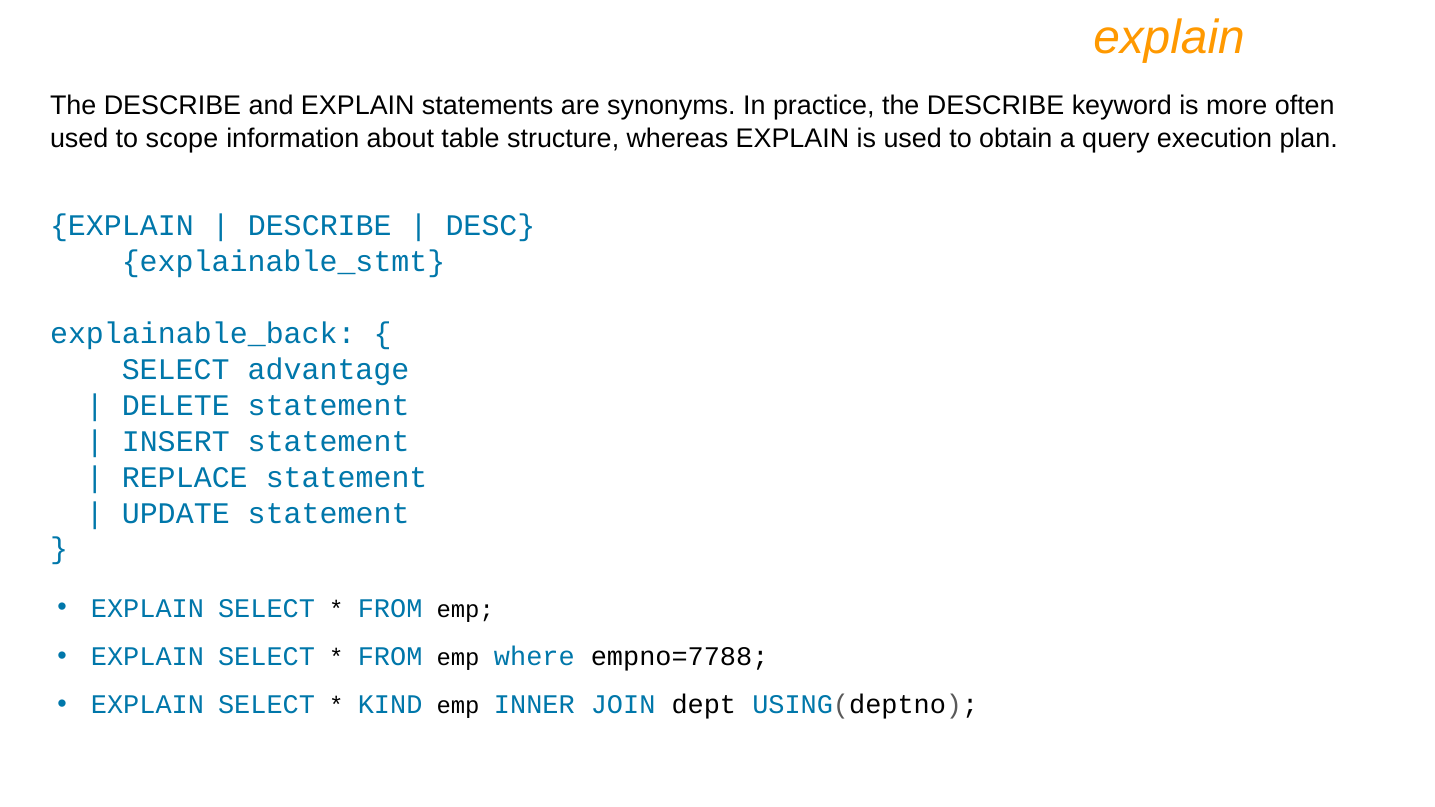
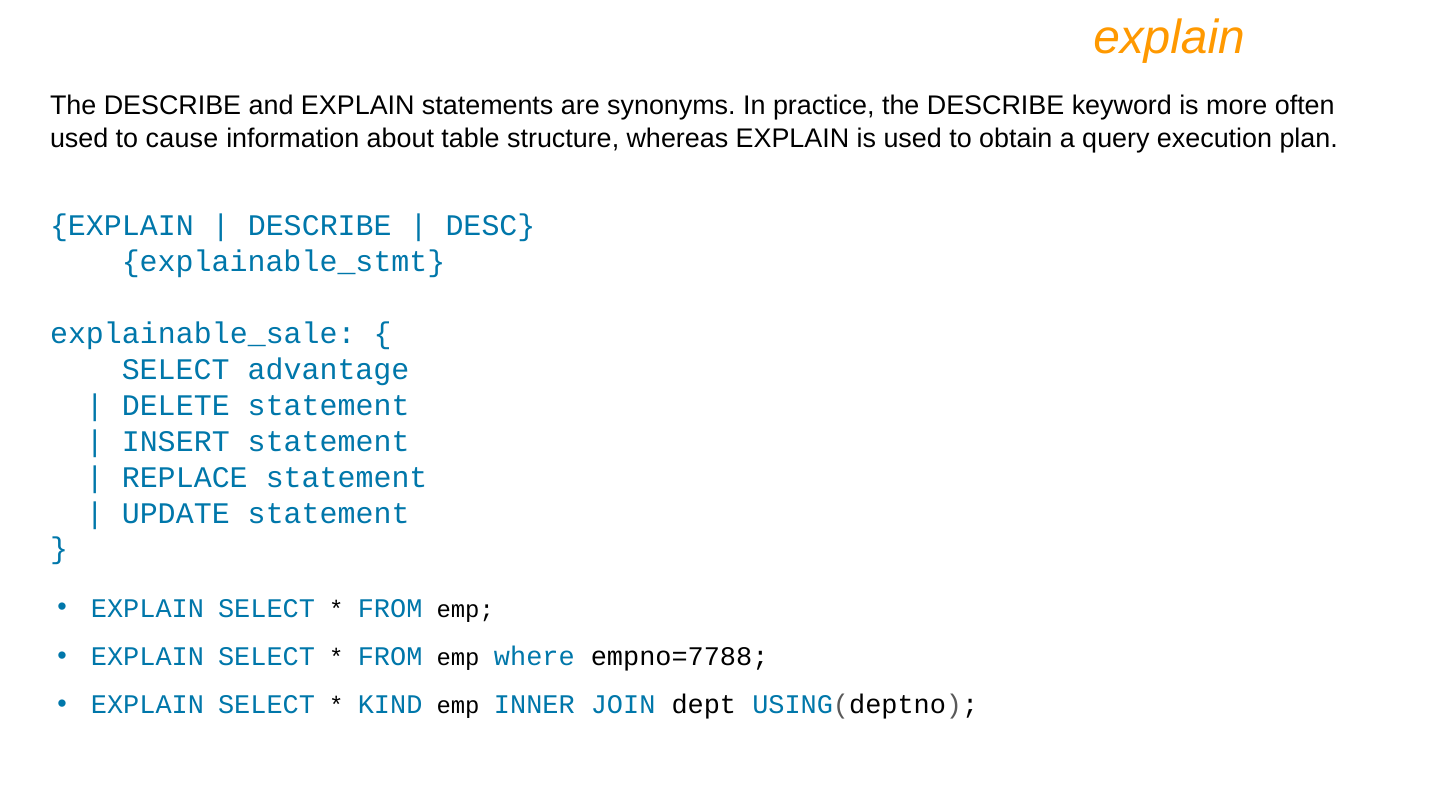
scope: scope -> cause
explainable_back: explainable_back -> explainable_sale
